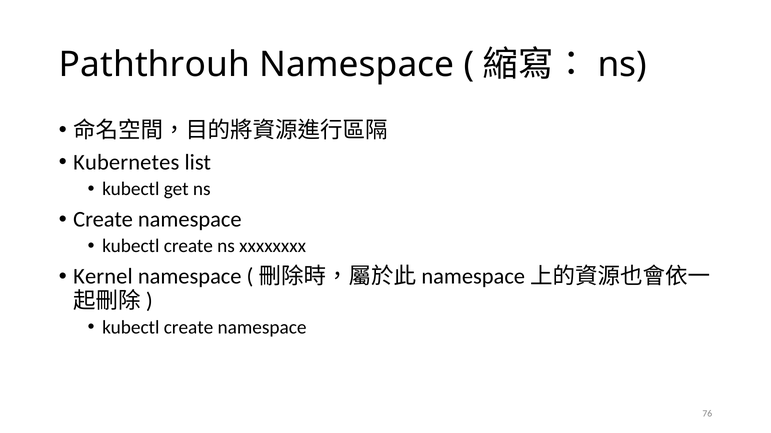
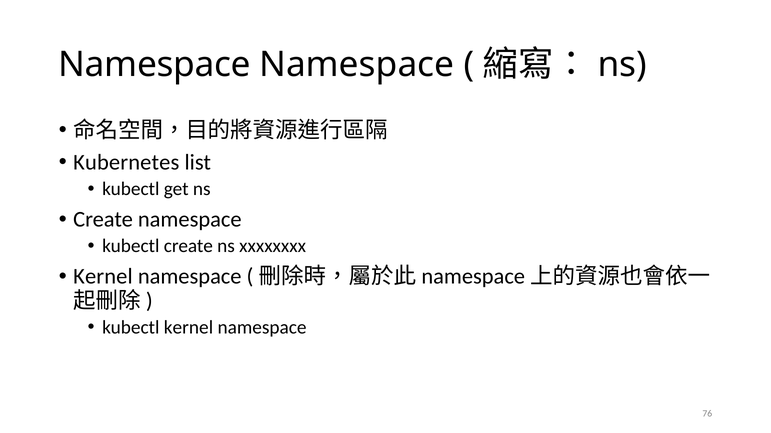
Paththrouh at (154, 65): Paththrouh -> Namespace
create at (189, 328): create -> kernel
